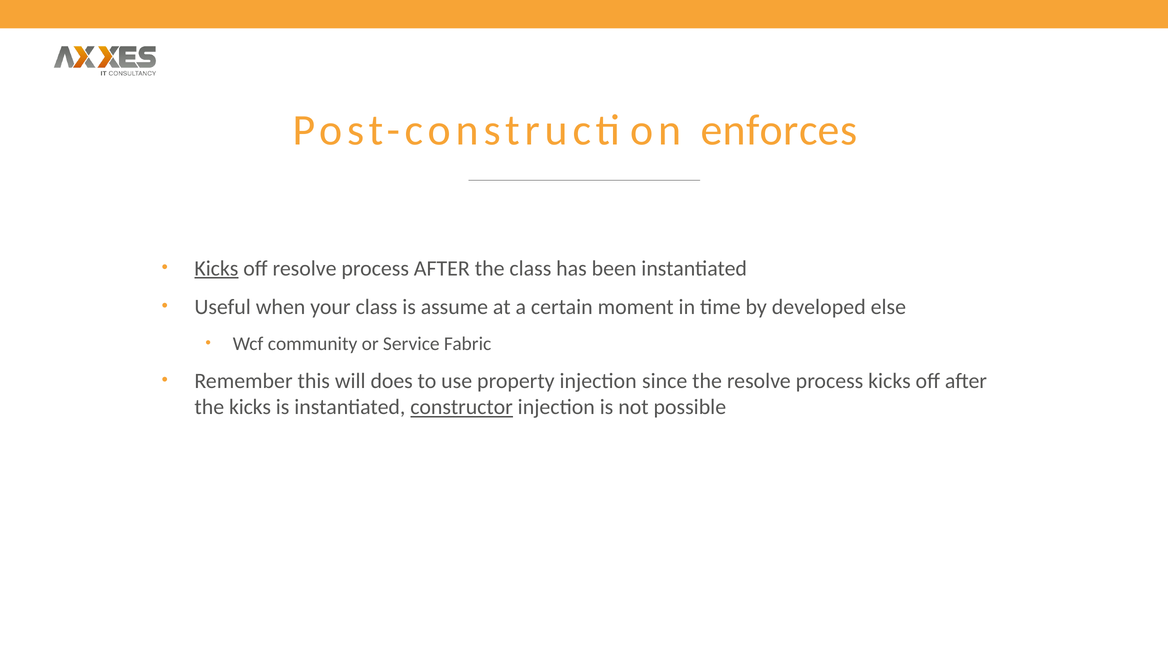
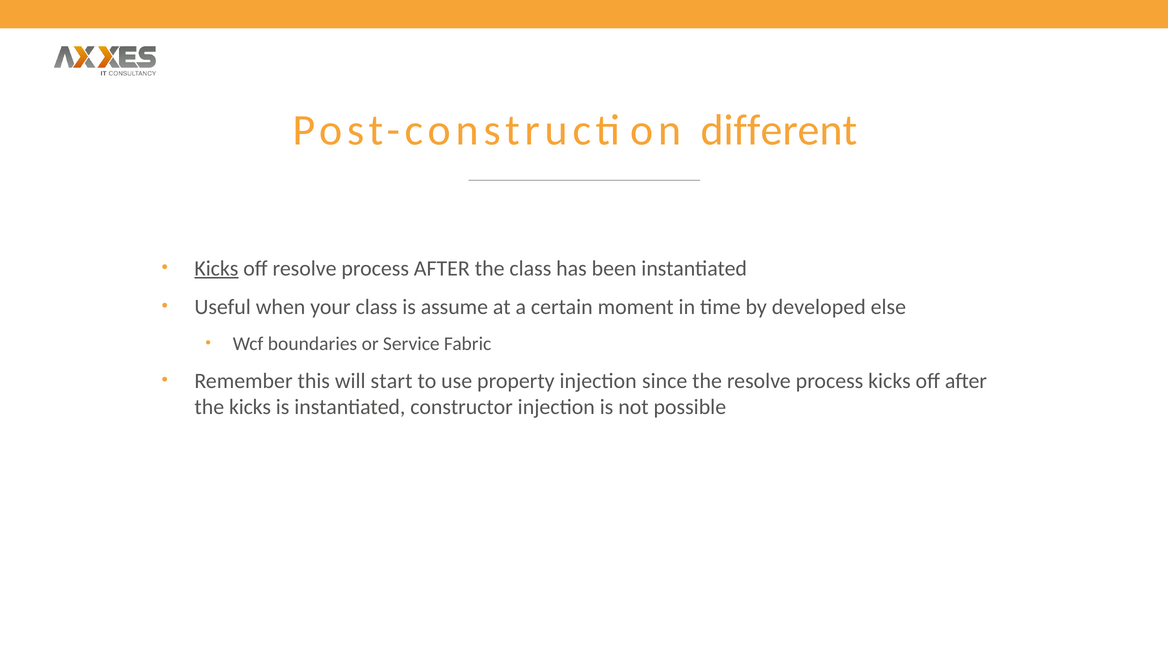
enforces: enforces -> different
community: community -> boundaries
does: does -> start
constructor underline: present -> none
